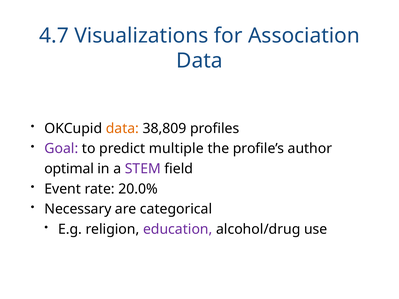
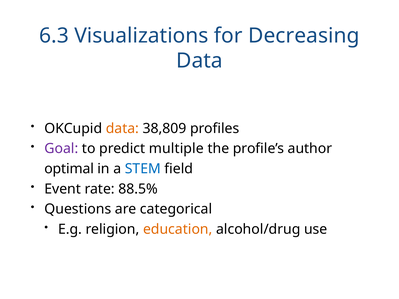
4.7: 4.7 -> 6.3
Association: Association -> Decreasing
STEM colour: purple -> blue
20.0%: 20.0% -> 88.5%
Necessary: Necessary -> Questions
education colour: purple -> orange
